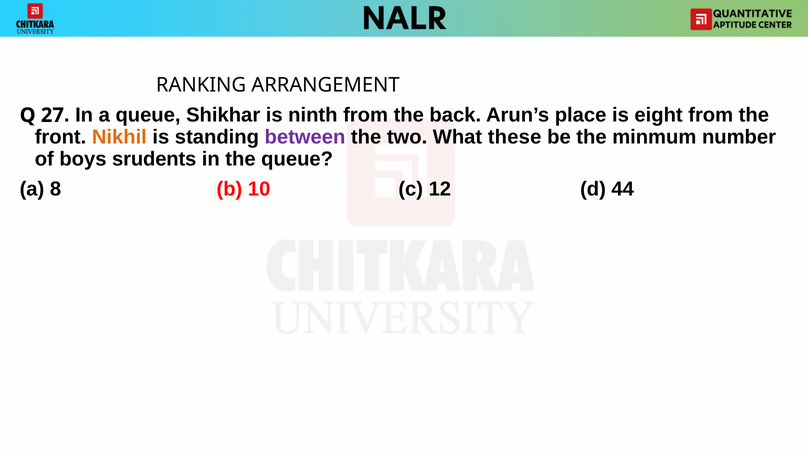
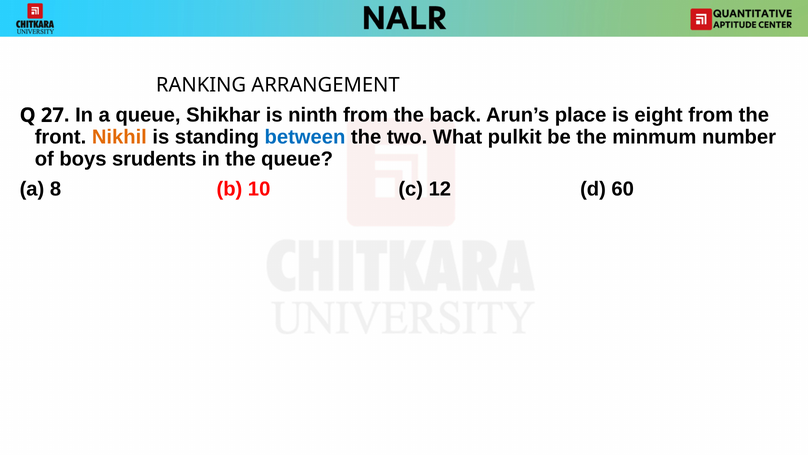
between colour: purple -> blue
these: these -> pulkit
44: 44 -> 60
